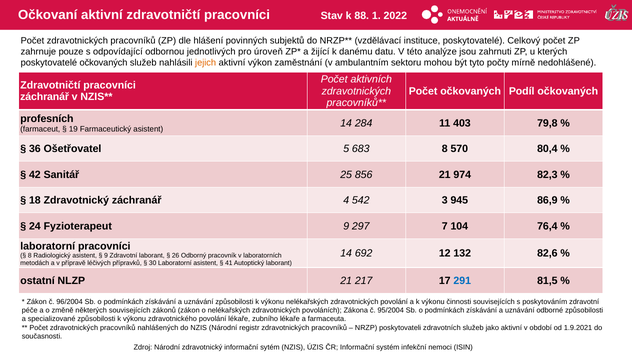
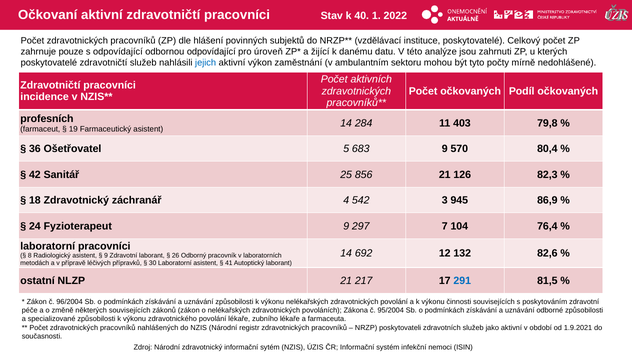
88: 88 -> 40
odbornou jednotlivých: jednotlivých -> odpovídající
poskytovatelé očkovaných: očkovaných -> zdravotničtí
jejich colour: orange -> blue
záchranář at (45, 97): záchranář -> incidence
683 8: 8 -> 9
974: 974 -> 126
